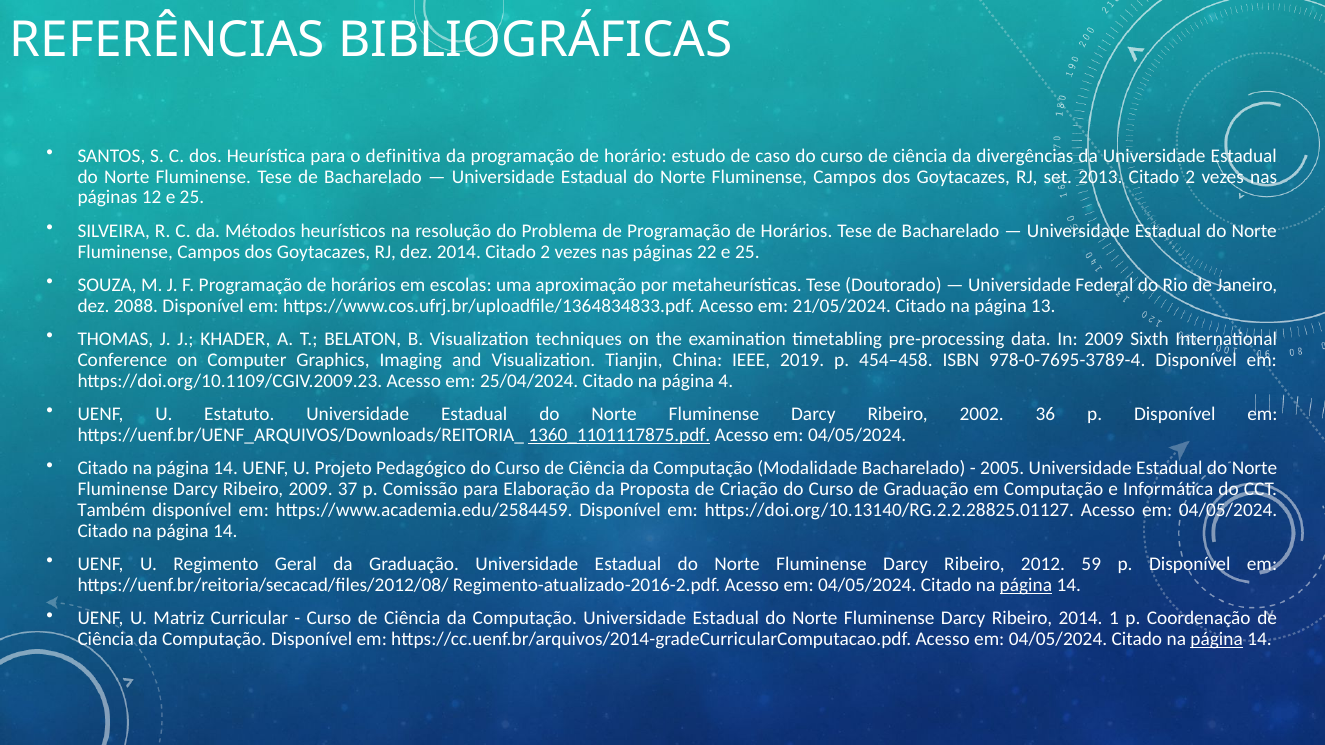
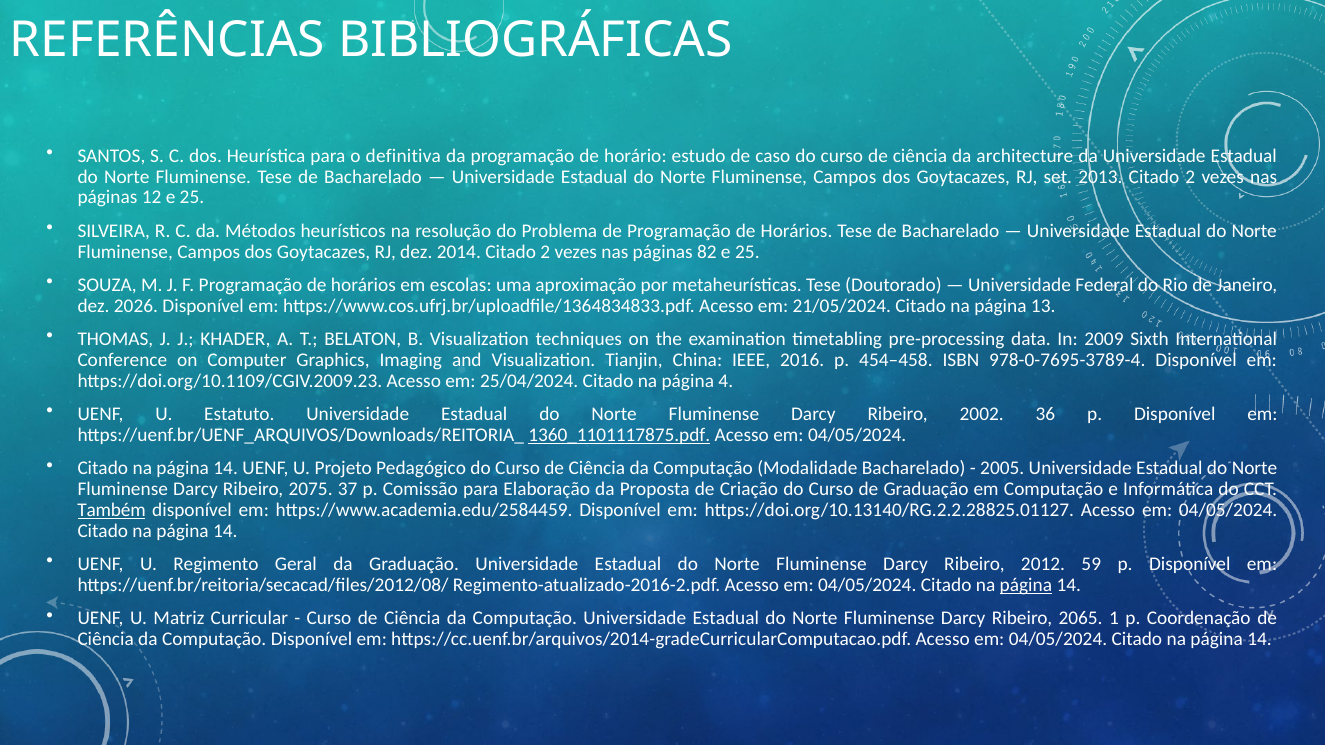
divergências: divergências -> architecture
22: 22 -> 82
2088: 2088 -> 2026
2019: 2019 -> 2016
Ribeiro 2009: 2009 -> 2075
Também underline: none -> present
Ribeiro 2014: 2014 -> 2065
página at (1217, 640) underline: present -> none
